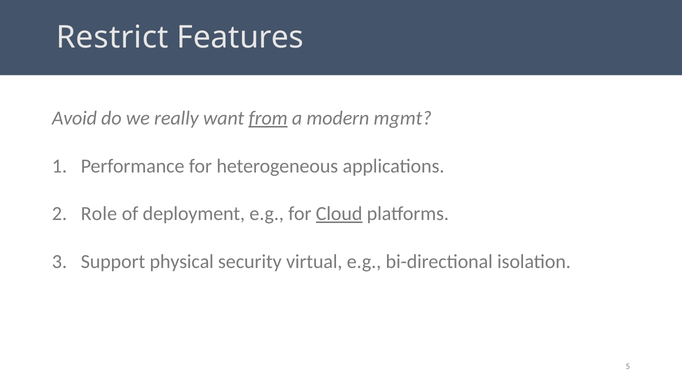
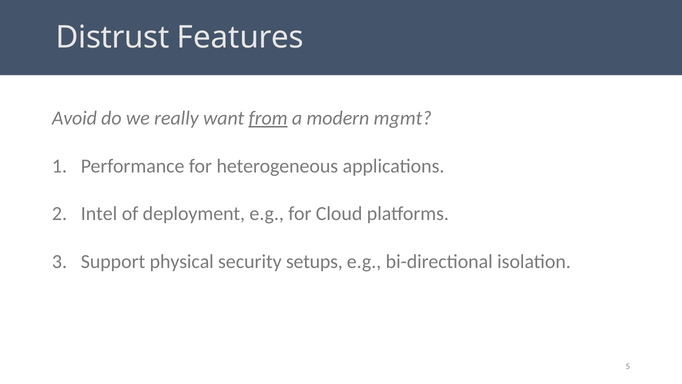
Restrict: Restrict -> Distrust
Role: Role -> Intel
Cloud underline: present -> none
virtual: virtual -> setups
